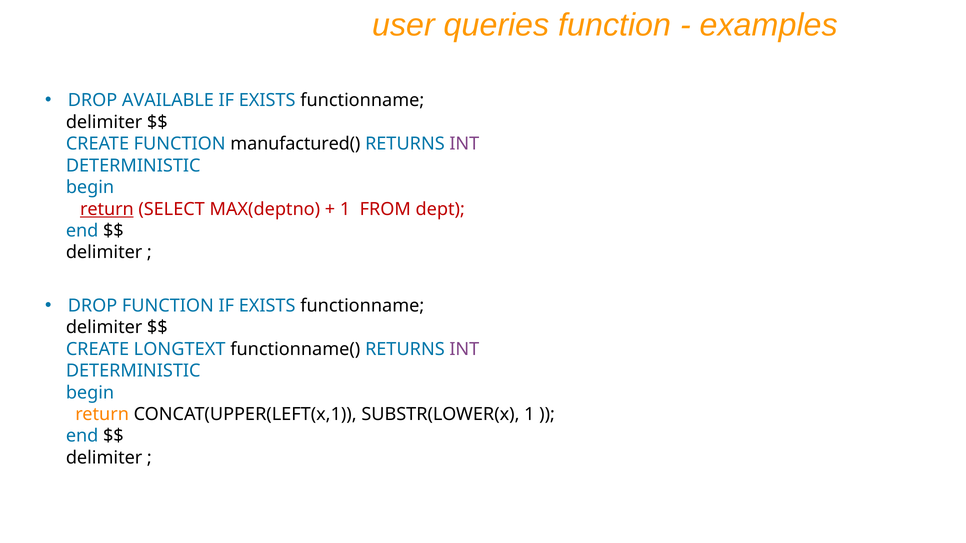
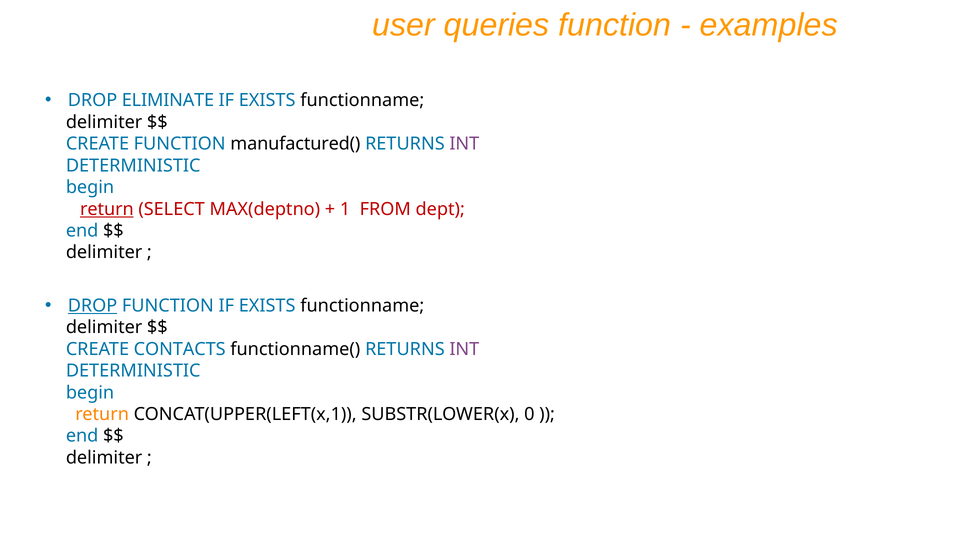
AVAILABLE: AVAILABLE -> ELIMINATE
DROP at (93, 306) underline: none -> present
LONGTEXT: LONGTEXT -> CONTACTS
SUBSTR(LOWER(x 1: 1 -> 0
